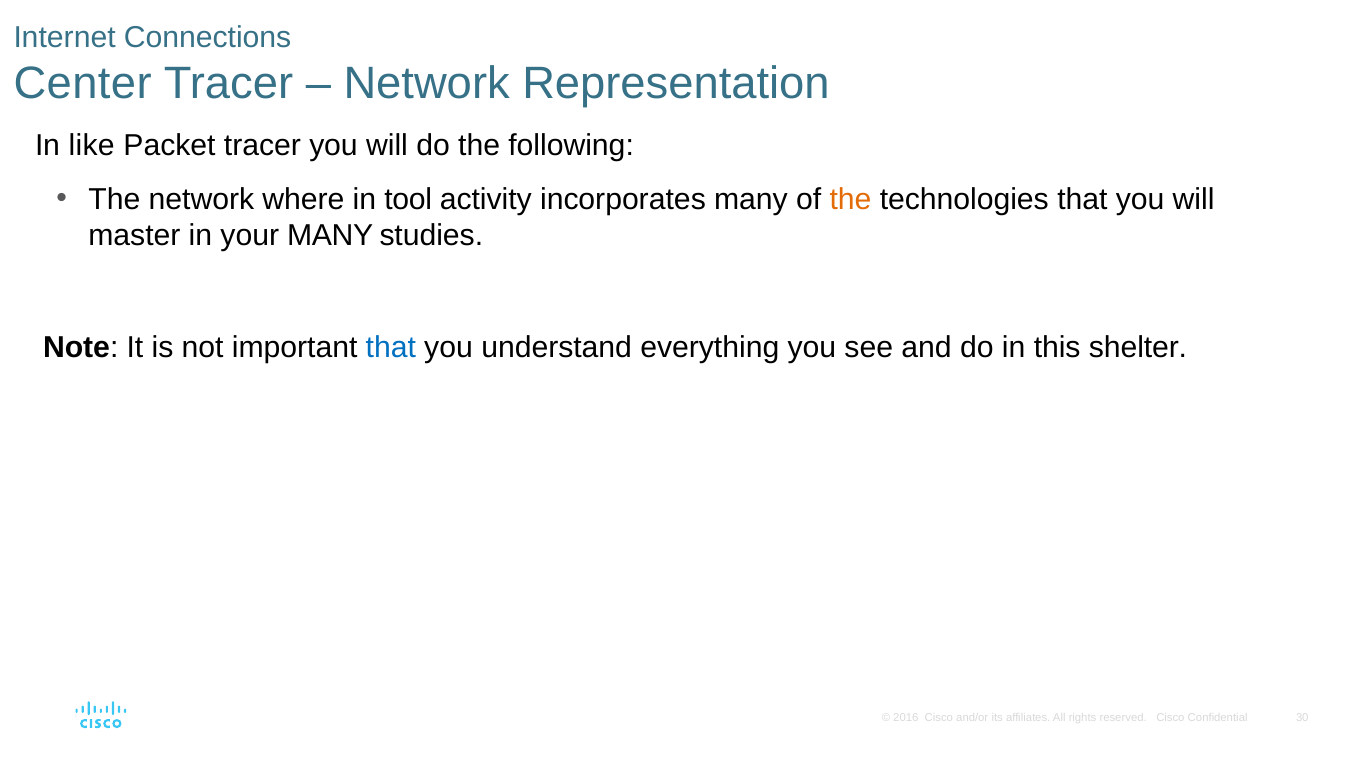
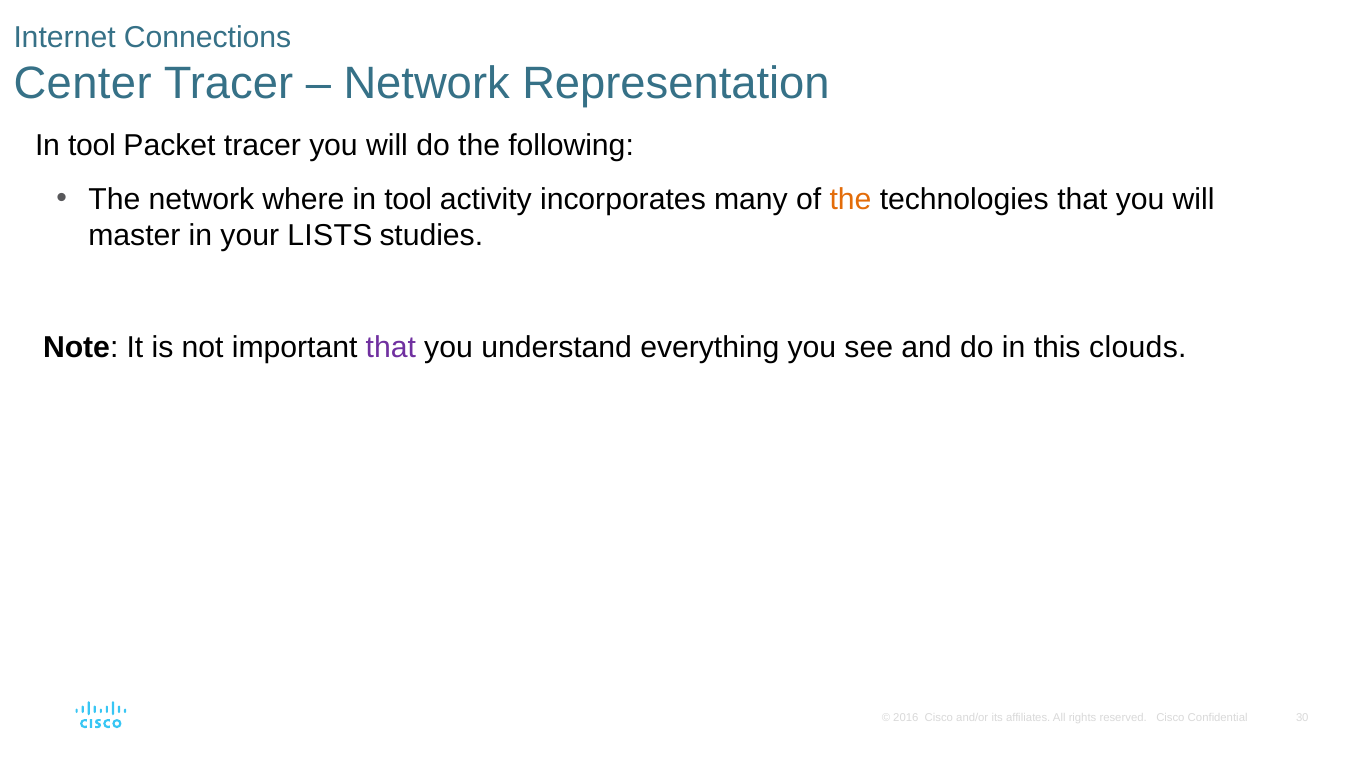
like at (92, 146): like -> tool
your MANY: MANY -> LISTS
that at (391, 348) colour: blue -> purple
shelter: shelter -> clouds
